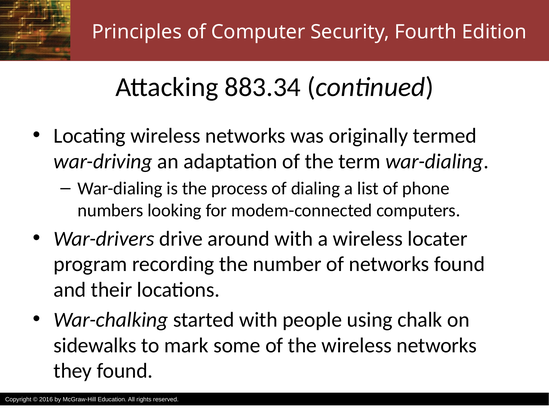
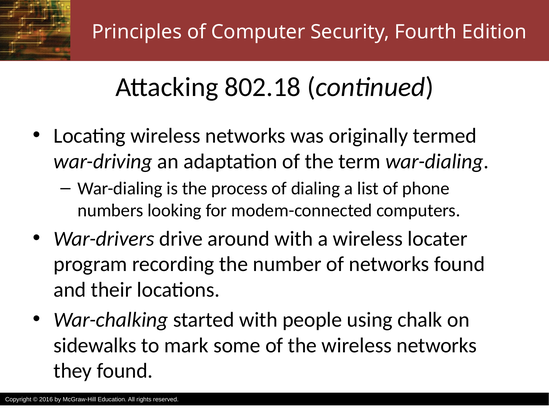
883.34: 883.34 -> 802.18
